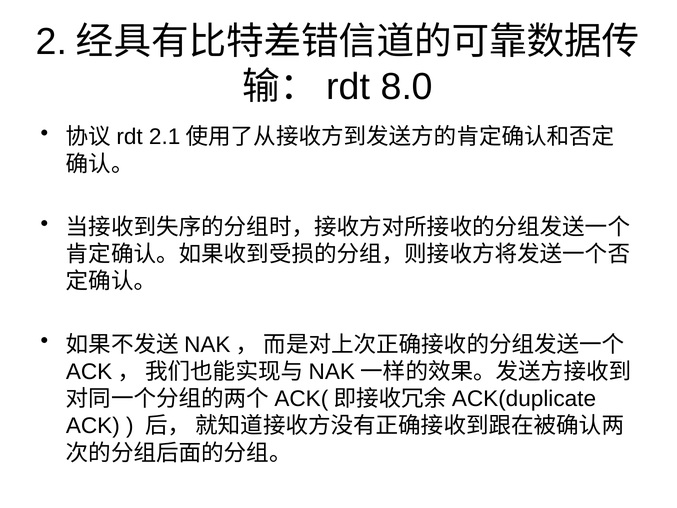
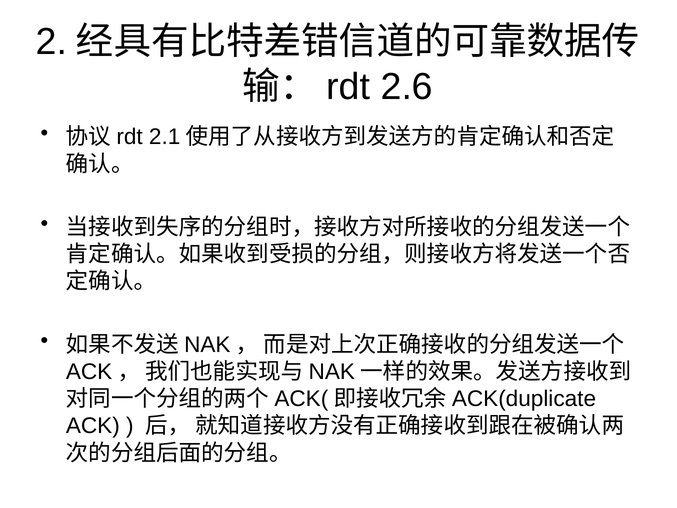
8.0: 8.0 -> 2.6
